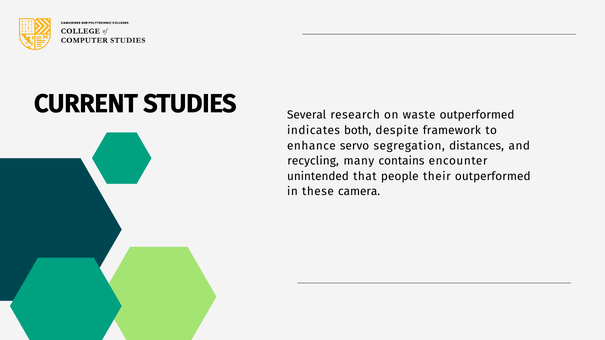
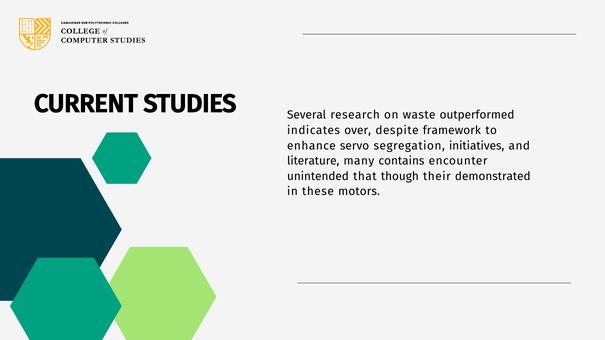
both: both -> over
distances: distances -> initiatives
recycling: recycling -> literature
people: people -> though
their outperformed: outperformed -> demonstrated
camera: camera -> motors
